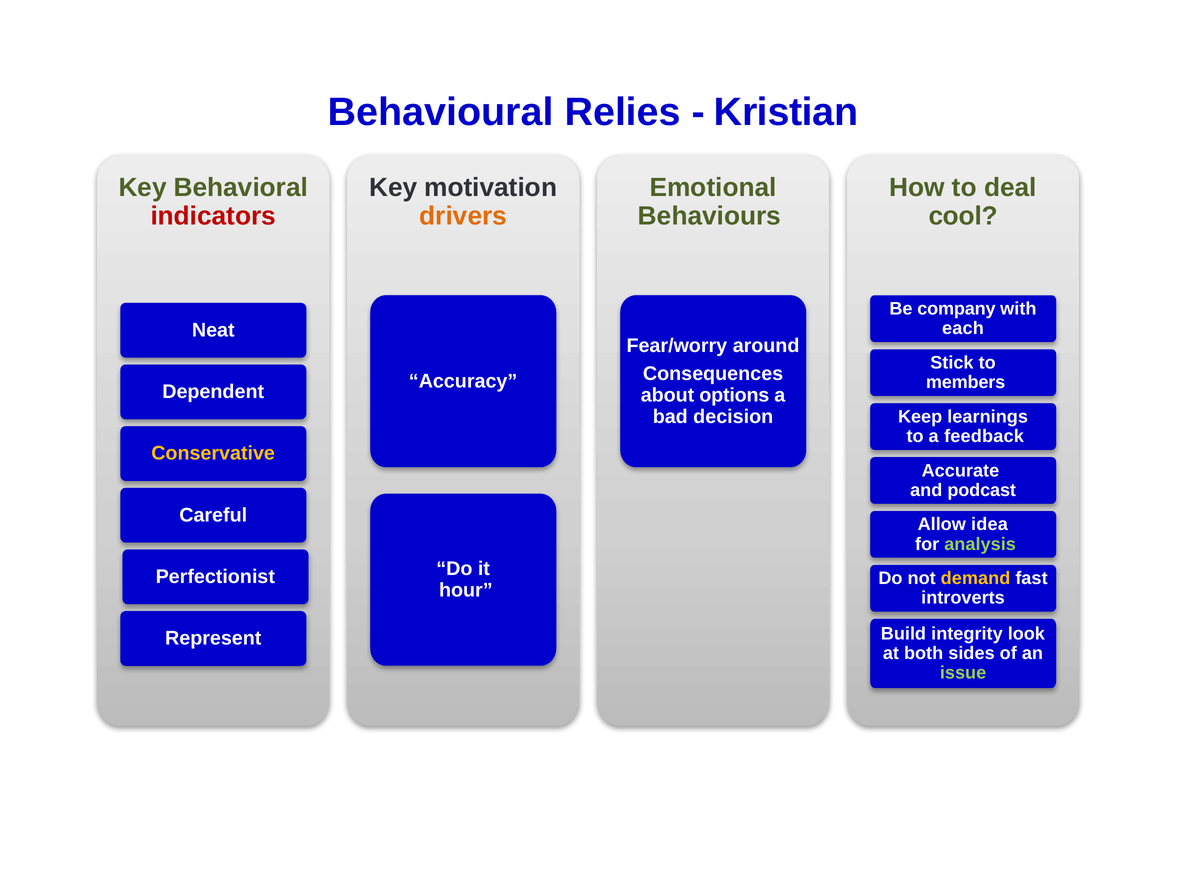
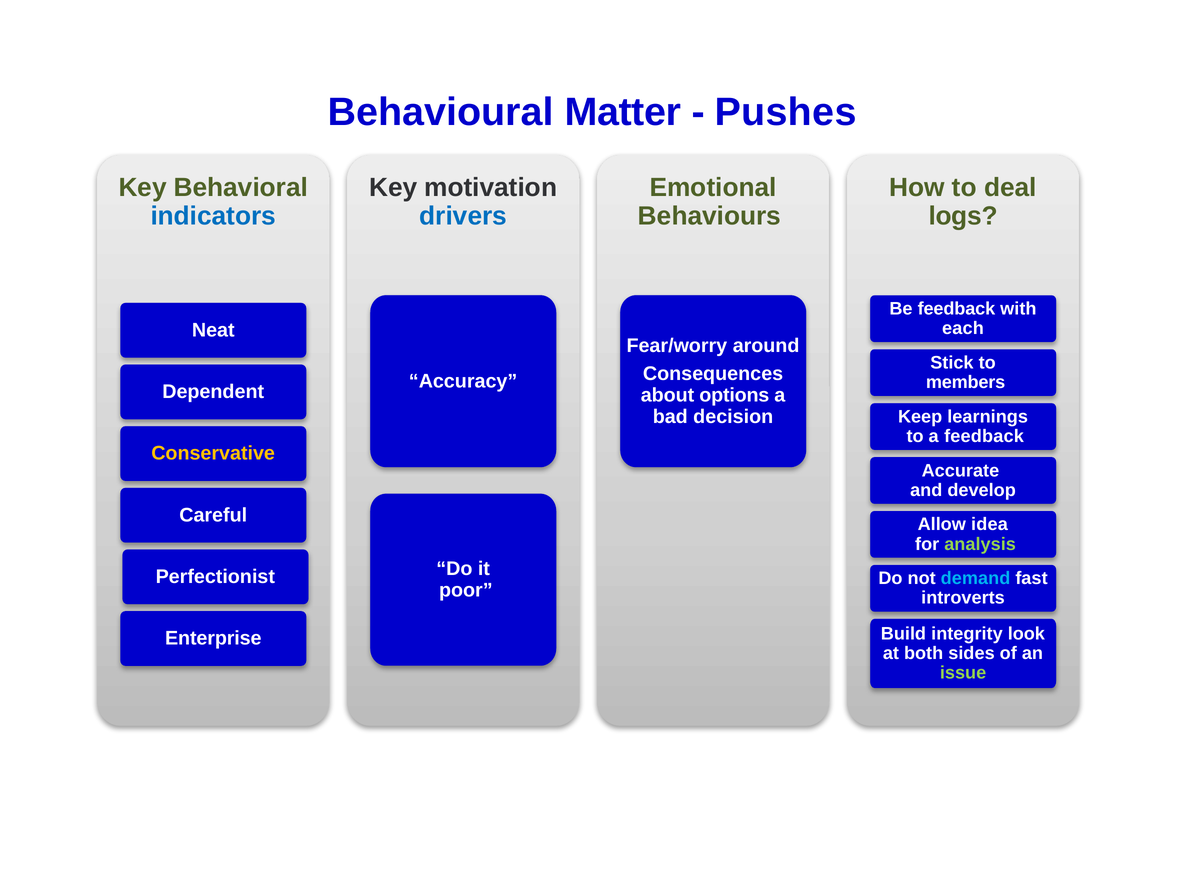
Relies: Relies -> Matter
Kristian: Kristian -> Pushes
indicators colour: red -> blue
drivers colour: orange -> blue
cool: cool -> logs
Be company: company -> feedback
podcast: podcast -> develop
demand colour: yellow -> light blue
hour: hour -> poor
Represent: Represent -> Enterprise
